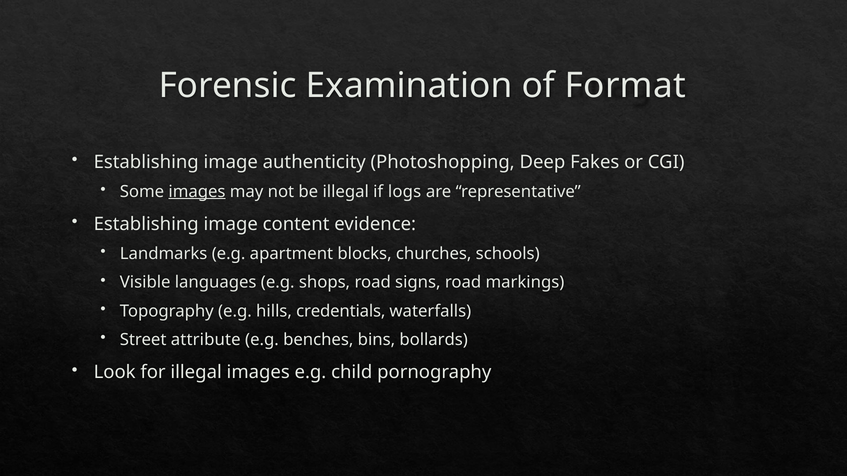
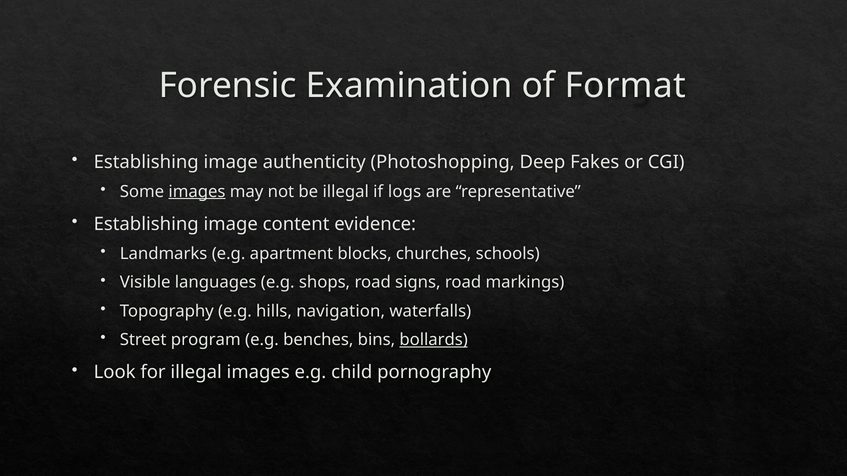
credentials: credentials -> navigation
attribute: attribute -> program
bollards underline: none -> present
